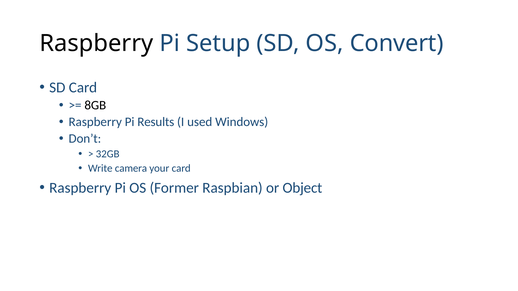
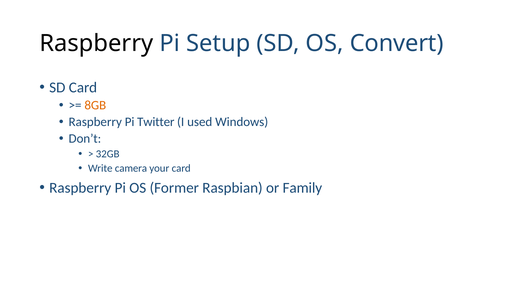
8GB colour: black -> orange
Results: Results -> Twitter
Object: Object -> Family
